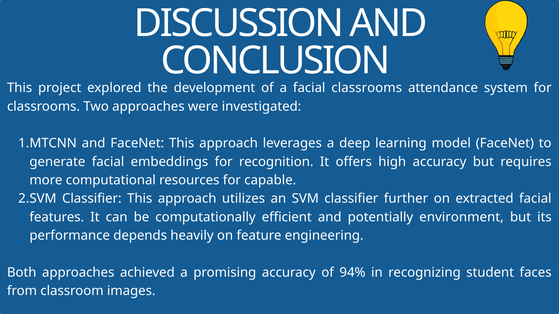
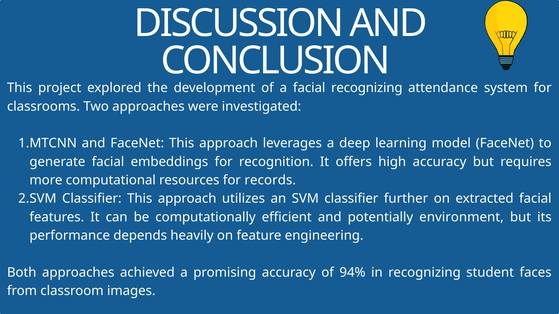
facial classrooms: classrooms -> recognizing
capable: capable -> records
